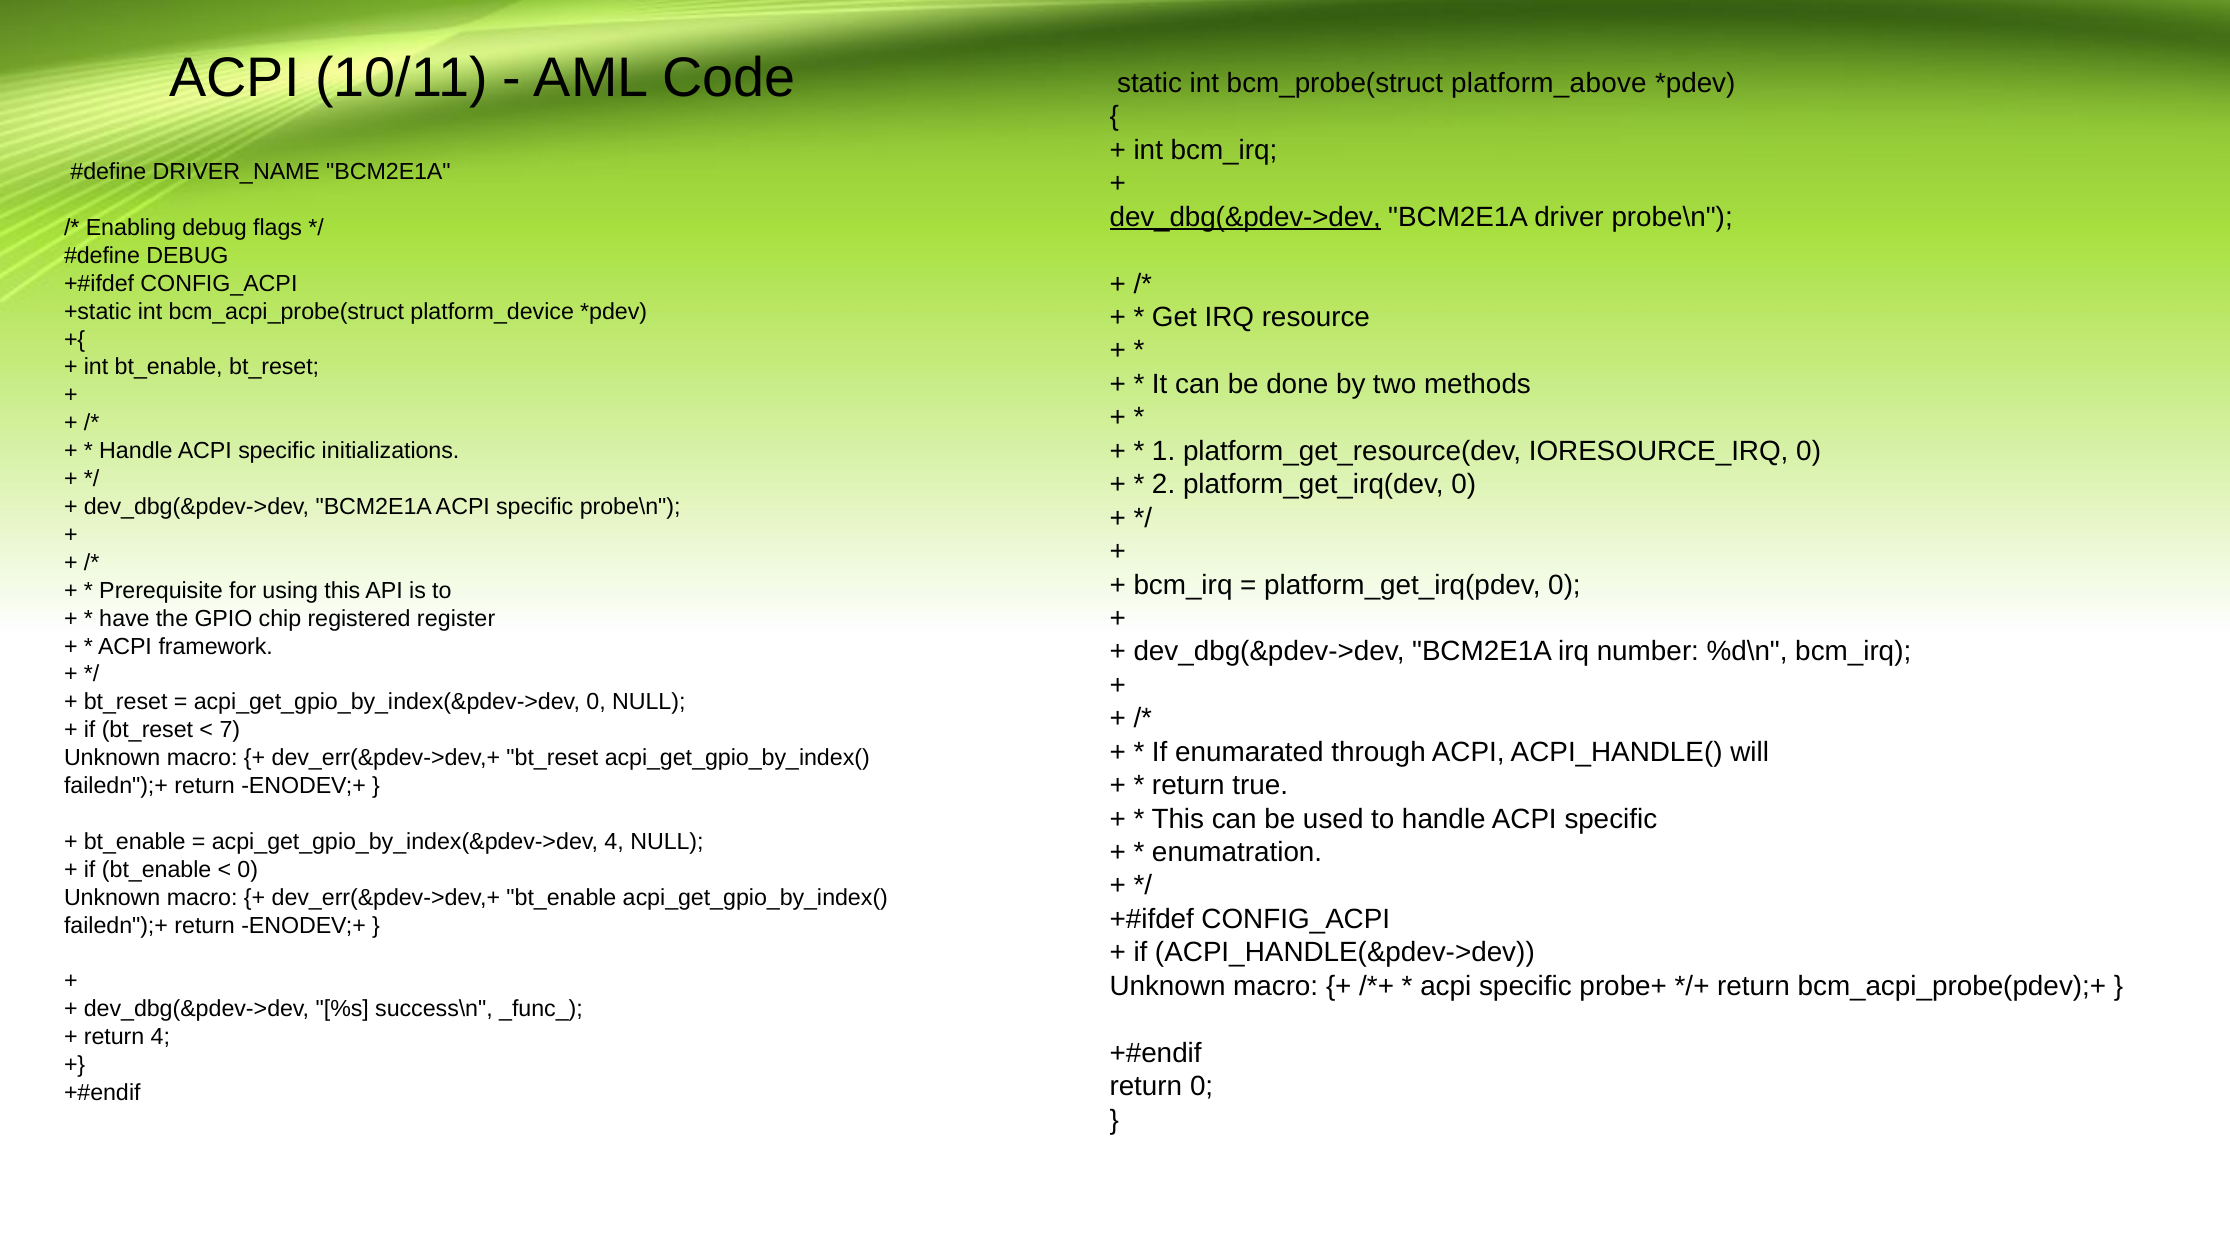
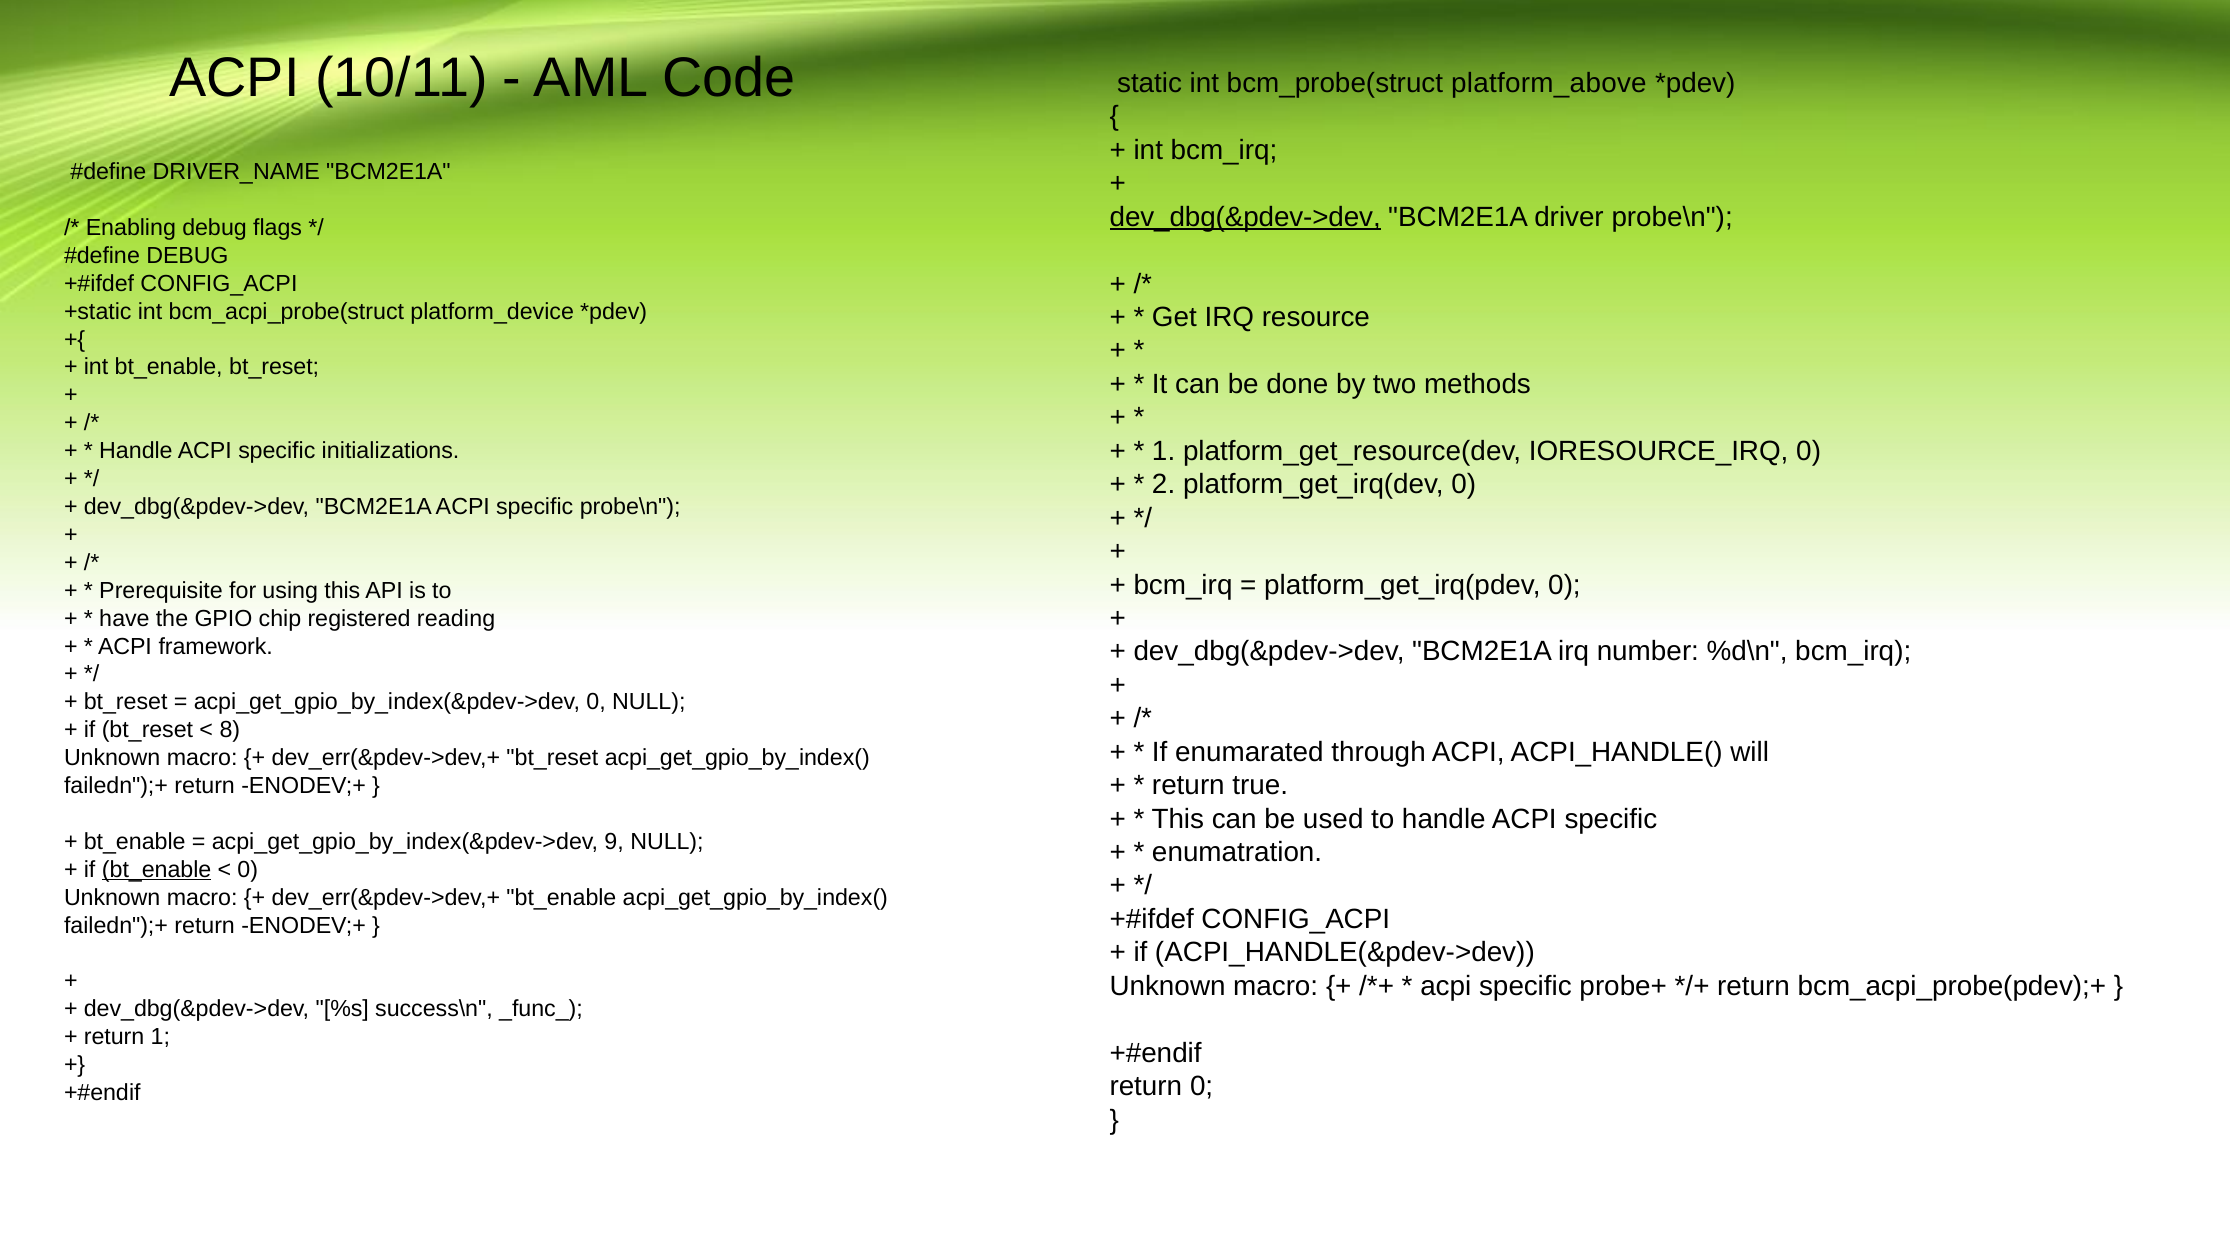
register: register -> reading
7: 7 -> 8
acpi_get_gpio_by_index(&pdev->dev 4: 4 -> 9
bt_enable at (157, 870) underline: none -> present
return 4: 4 -> 1
